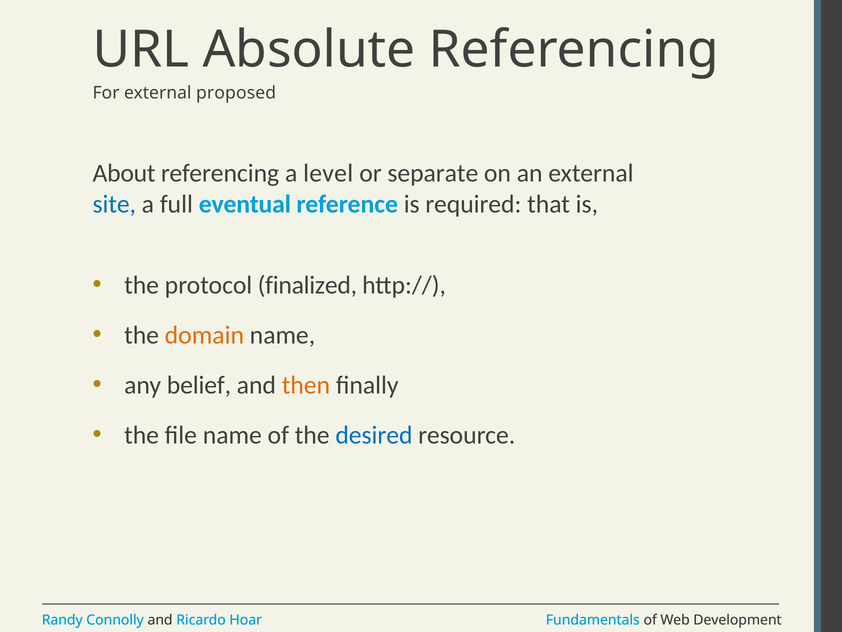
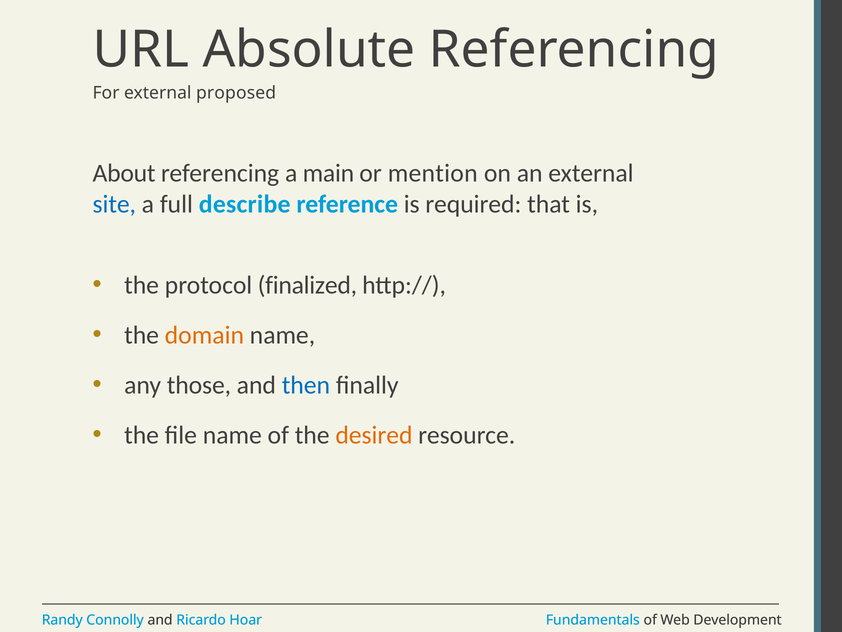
level: level -> main
separate: separate -> mention
eventual: eventual -> describe
belief: belief -> those
then colour: orange -> blue
desired colour: blue -> orange
